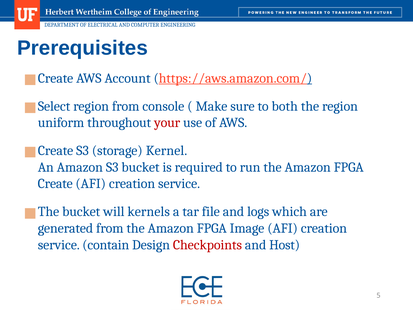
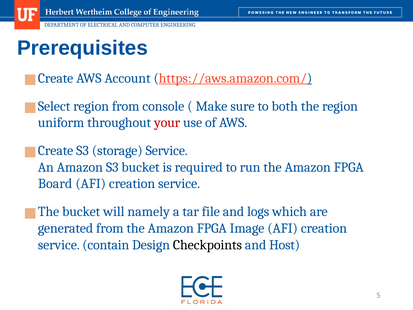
storage Kernel: Kernel -> Service
Create: Create -> Board
kernels: kernels -> namely
Checkpoints colour: red -> black
